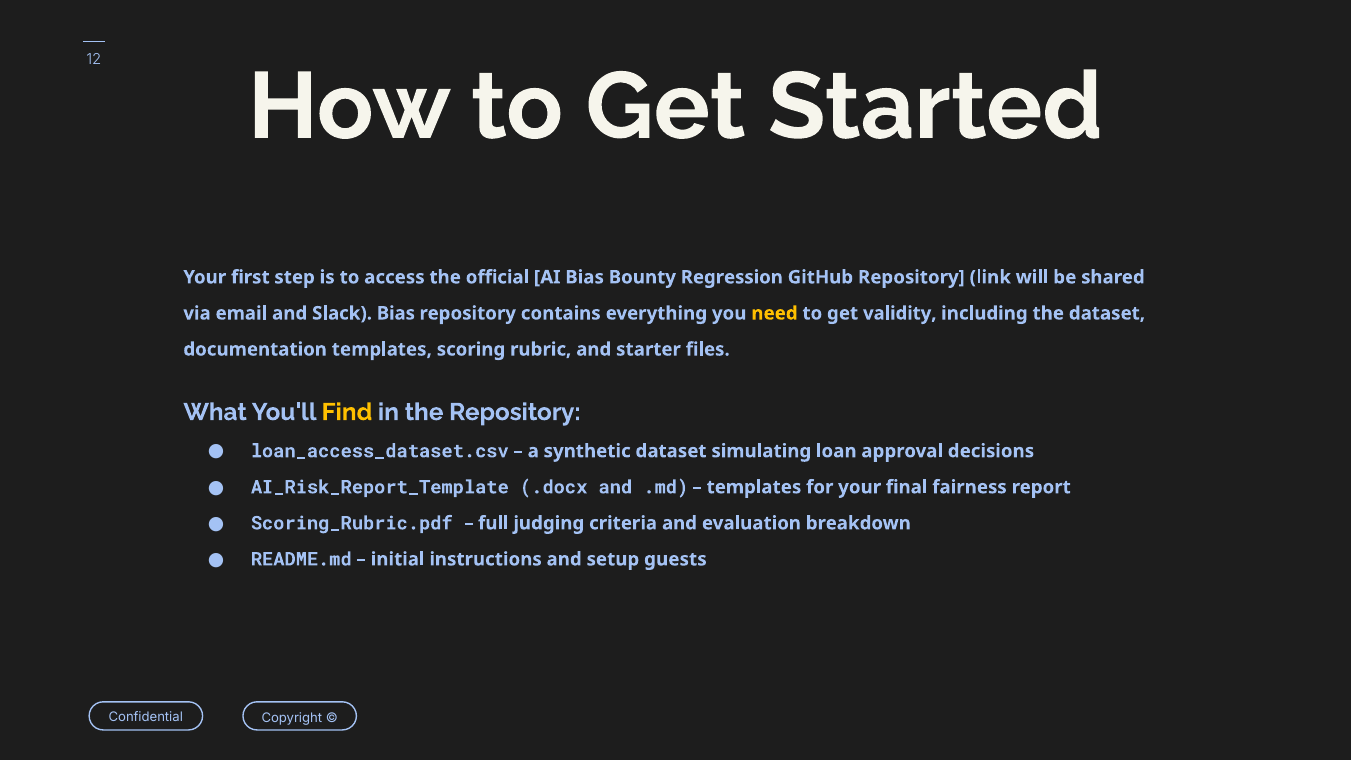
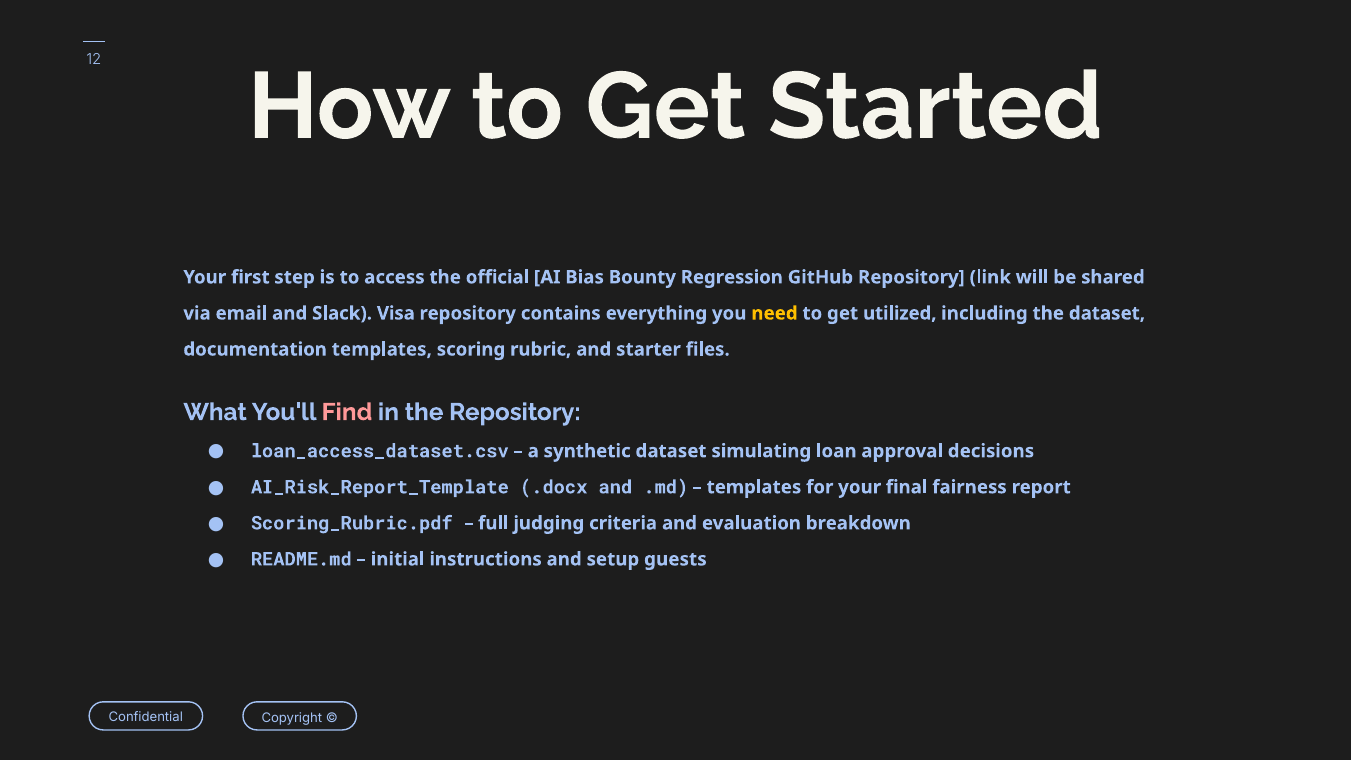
Slack Bias: Bias -> Visa
validity: validity -> utilized
Find colour: yellow -> pink
